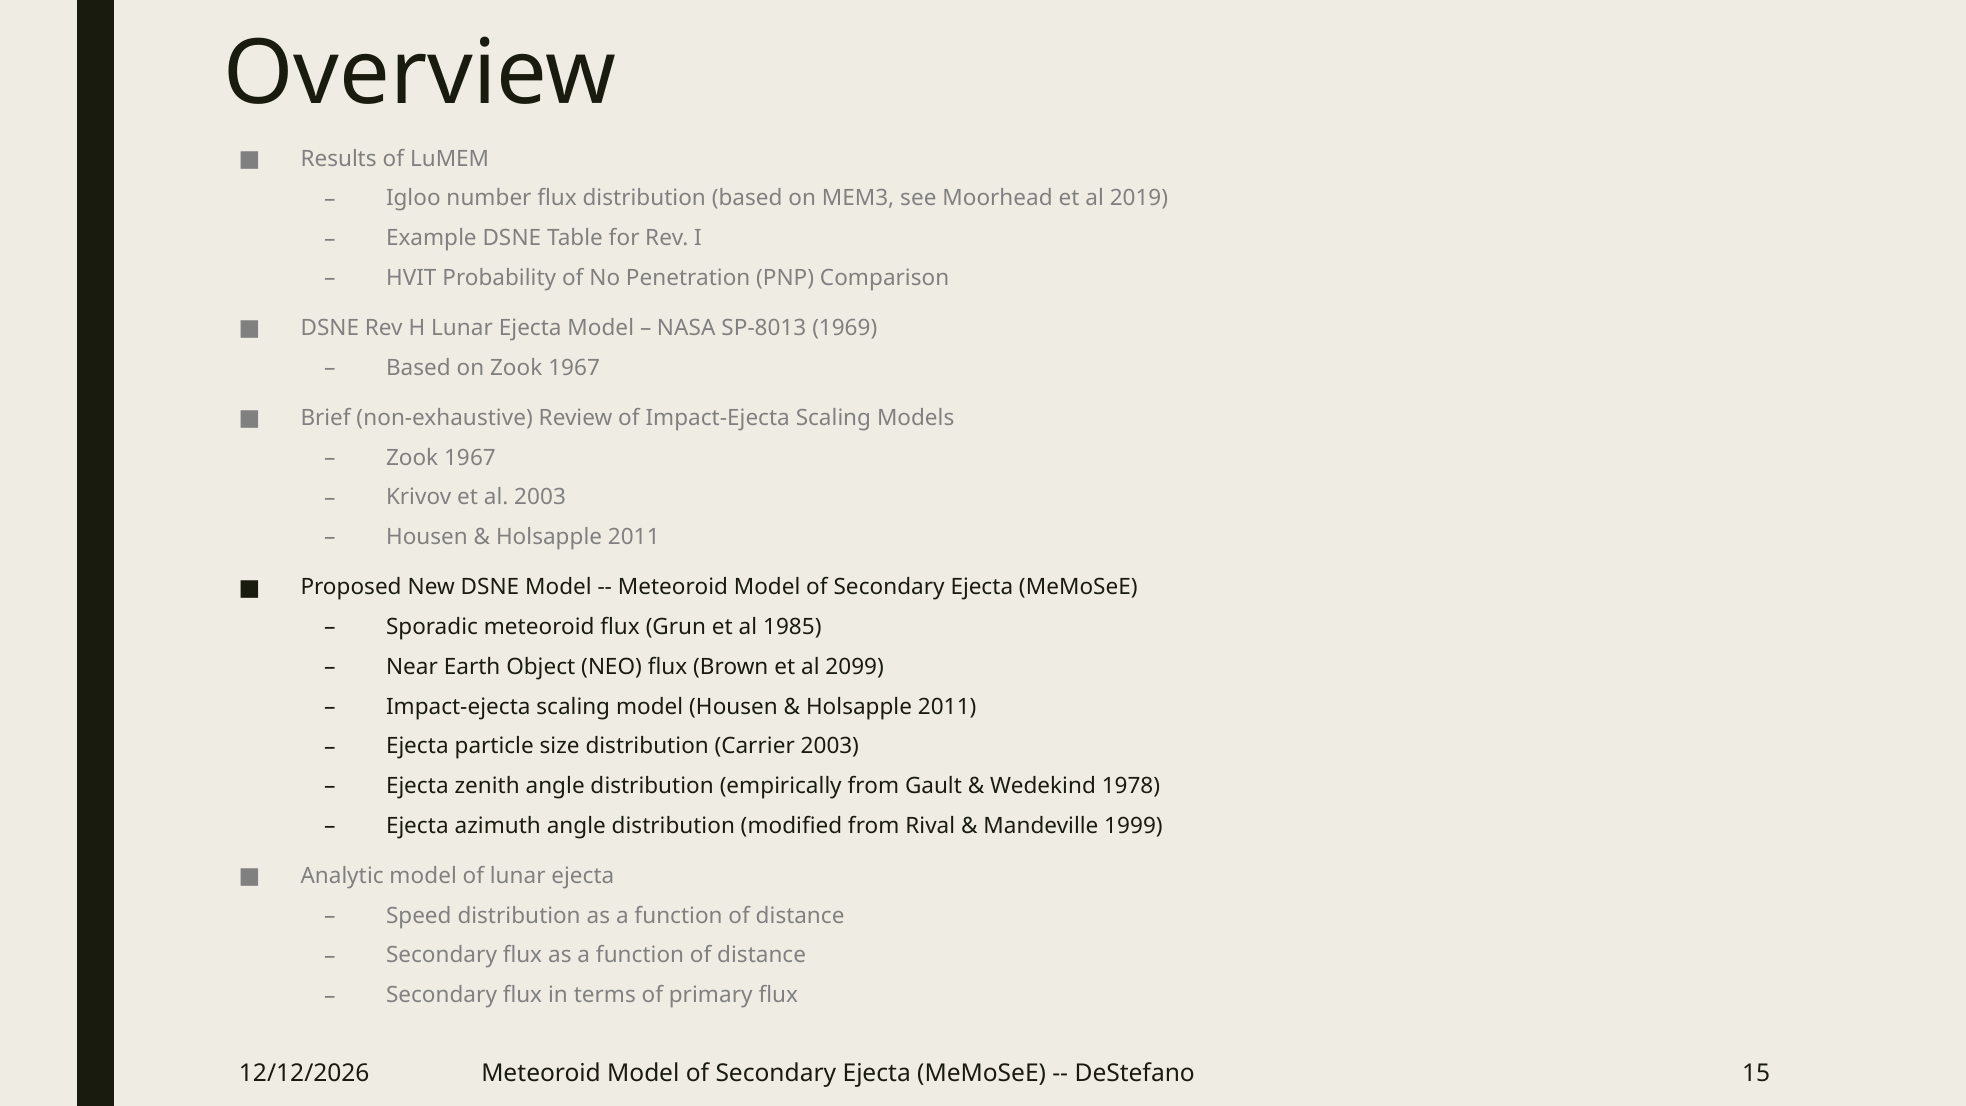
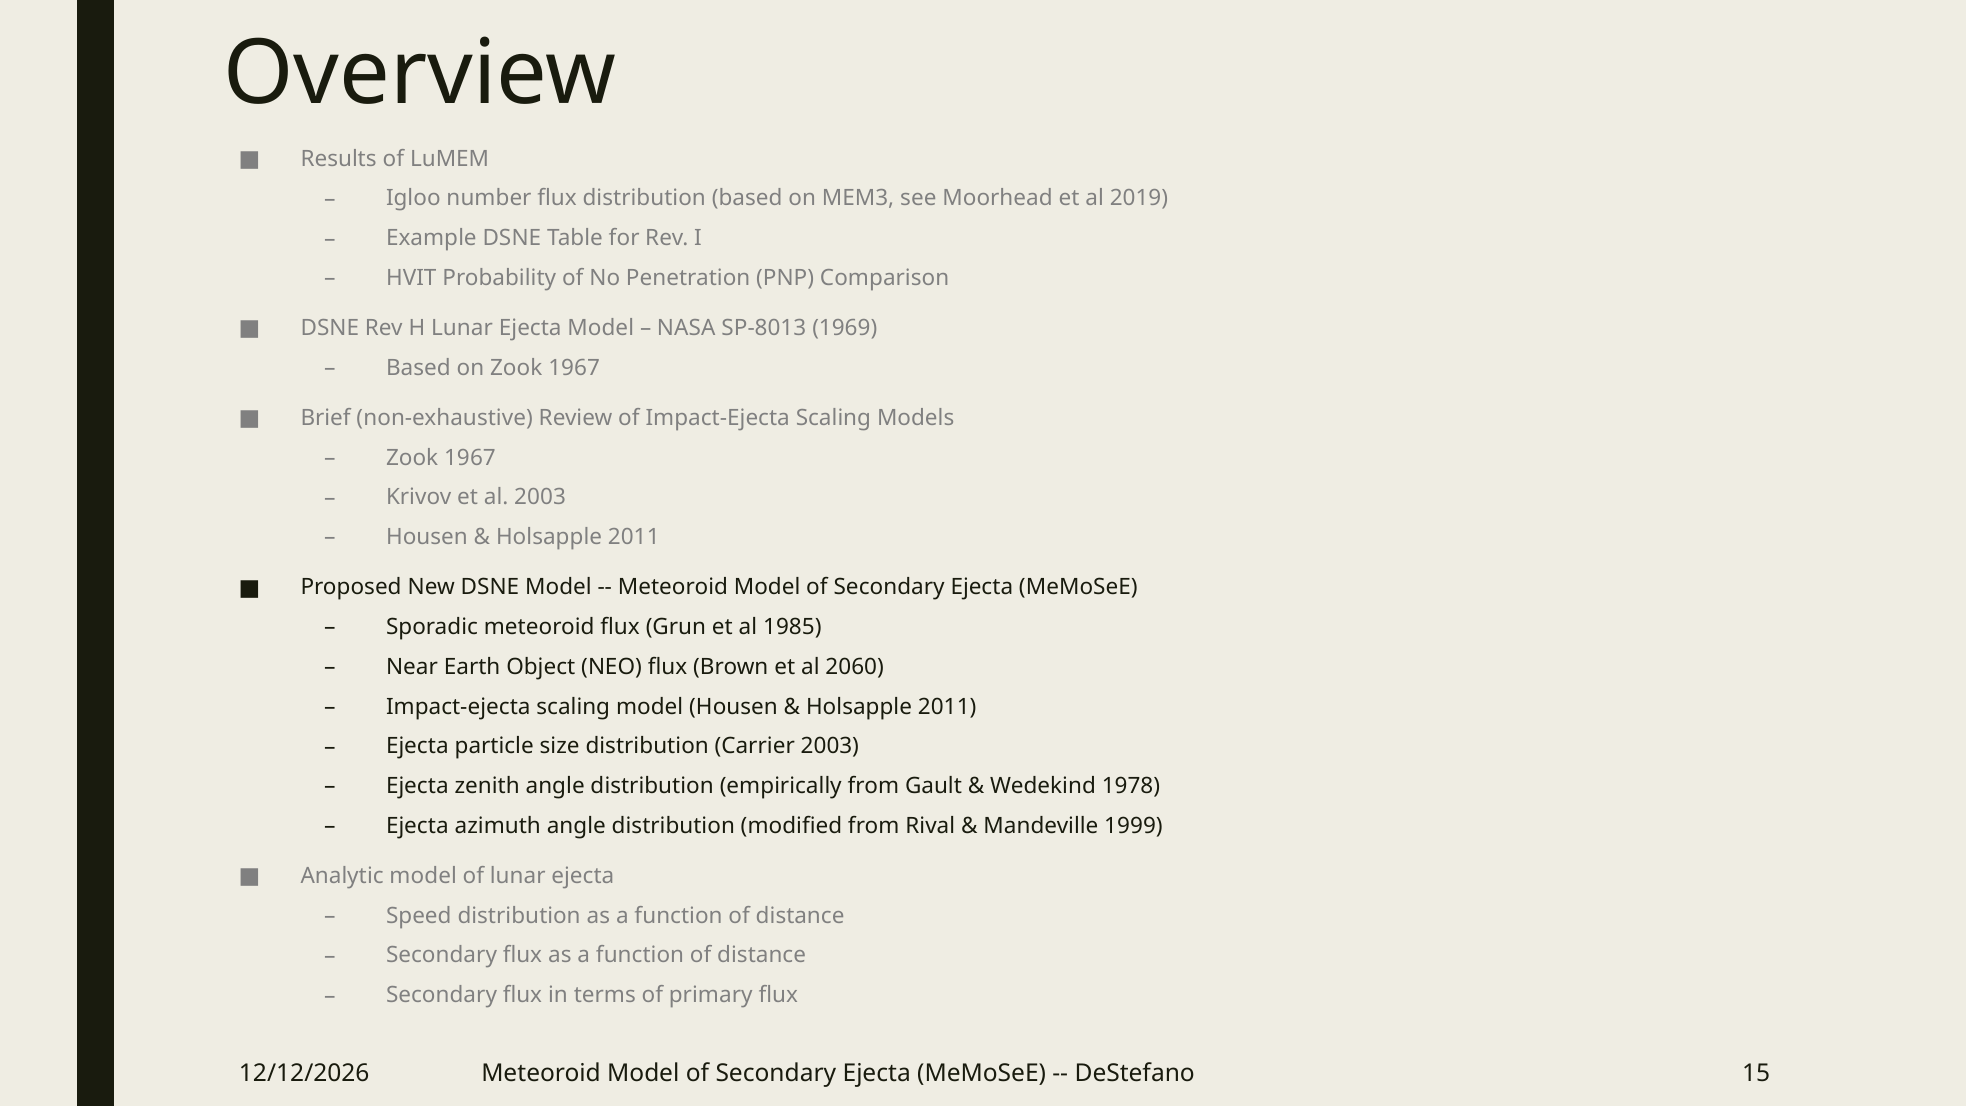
2099: 2099 -> 2060
